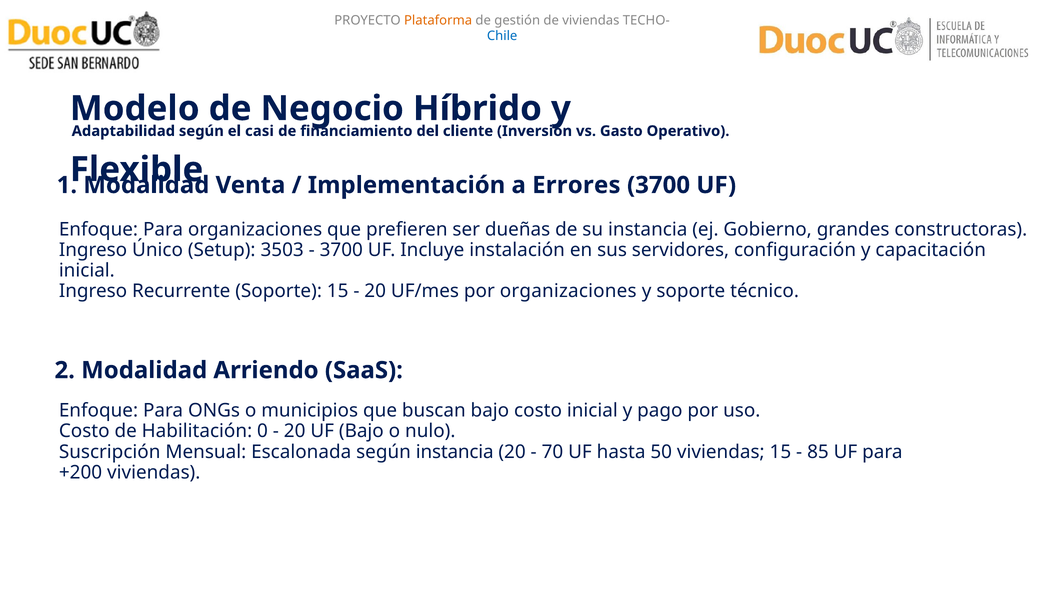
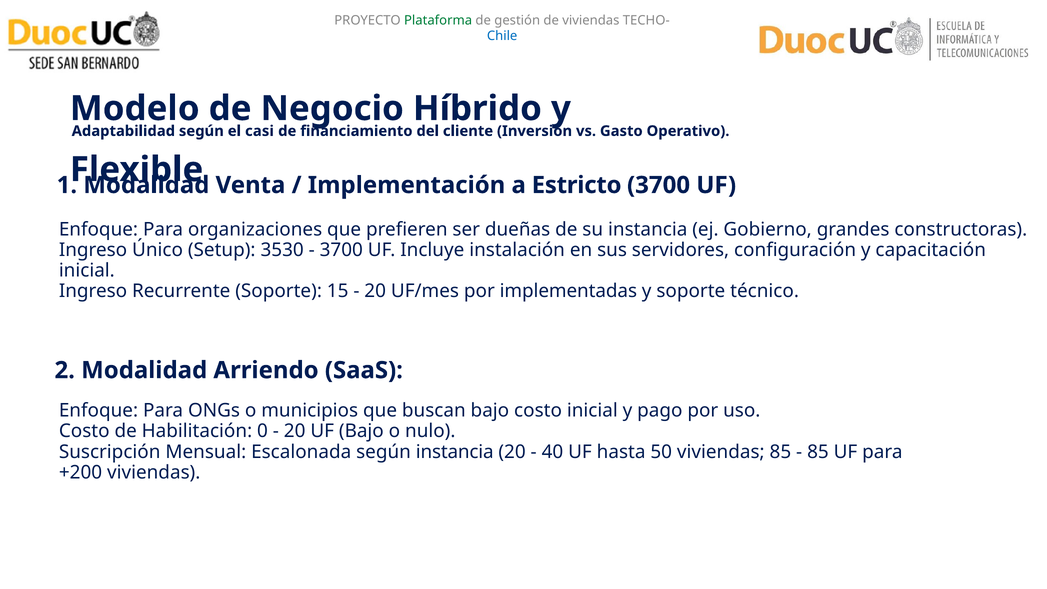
Plataforma colour: orange -> green
Errores: Errores -> Estricto
3503: 3503 -> 3530
por organizaciones: organizaciones -> implementadas
70: 70 -> 40
viviendas 15: 15 -> 85
